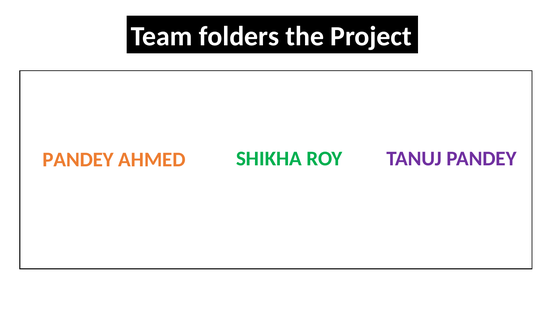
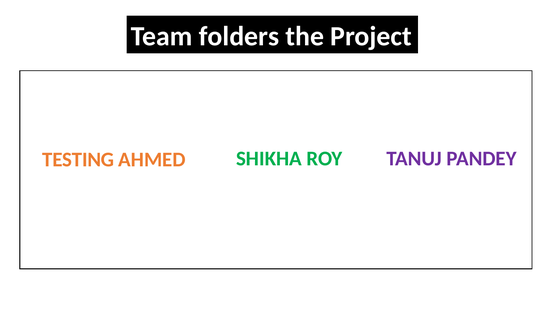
PANDEY at (78, 160): PANDEY -> TESTING
